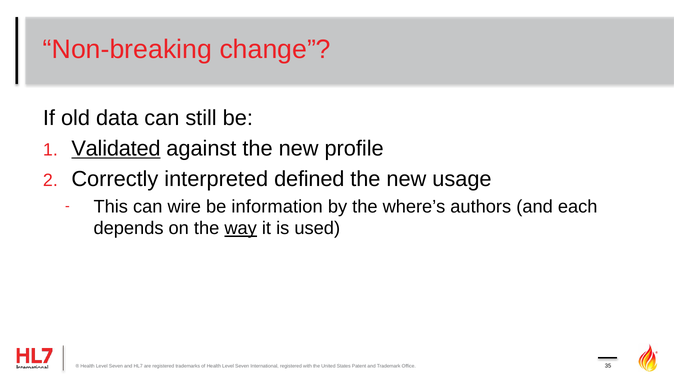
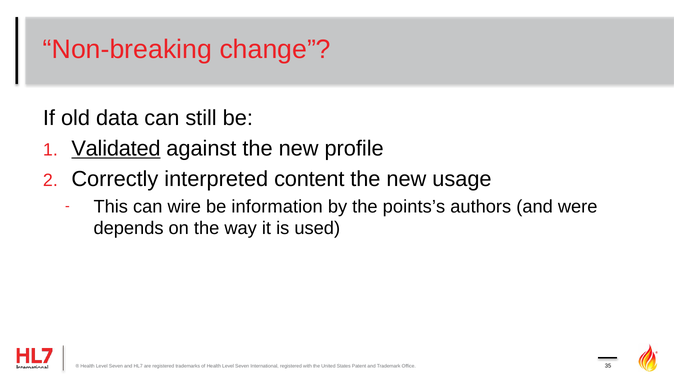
defined: defined -> content
where’s: where’s -> points’s
each: each -> were
way underline: present -> none
